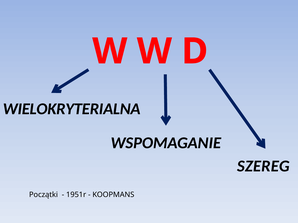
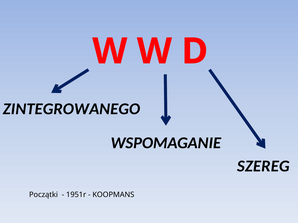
WIELOKRYTERIALNA: WIELOKRYTERIALNA -> ZINTEGROWANEGO
